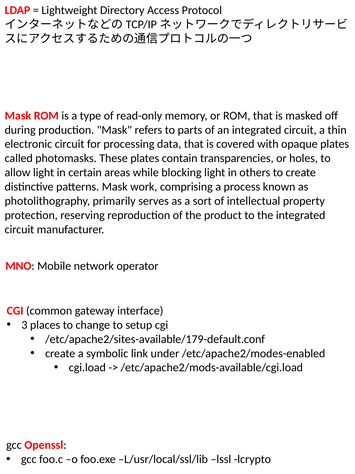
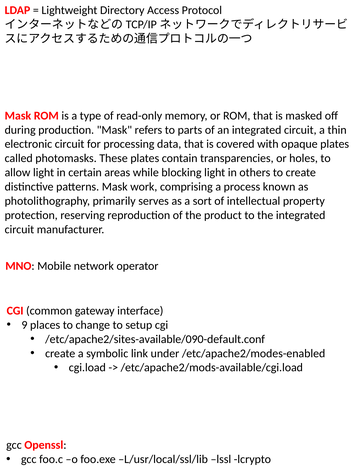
3: 3 -> 9
/etc/apache2/sites-available/179-default.conf: /etc/apache2/sites-available/179-default.conf -> /etc/apache2/sites-available/090-default.conf
